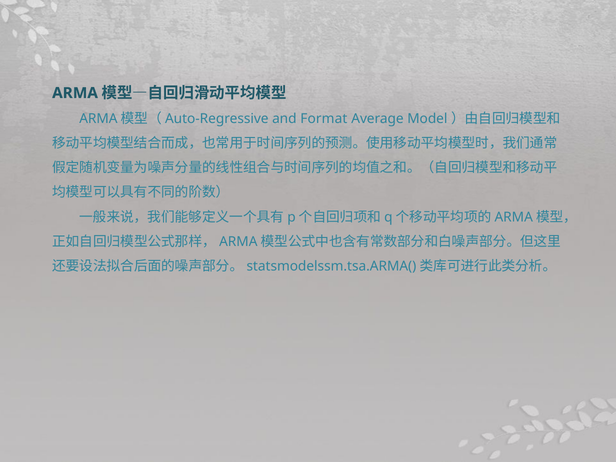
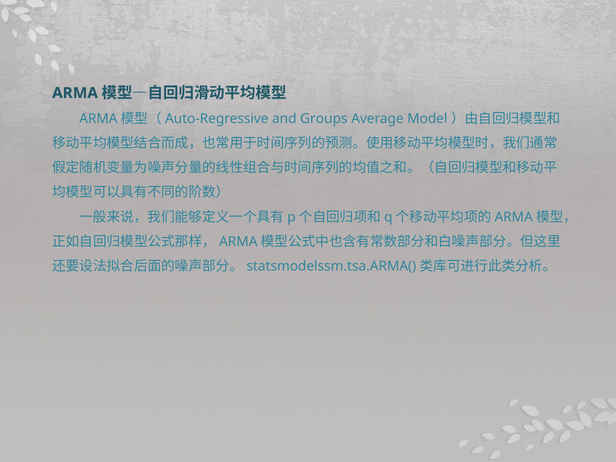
Format: Format -> Groups
